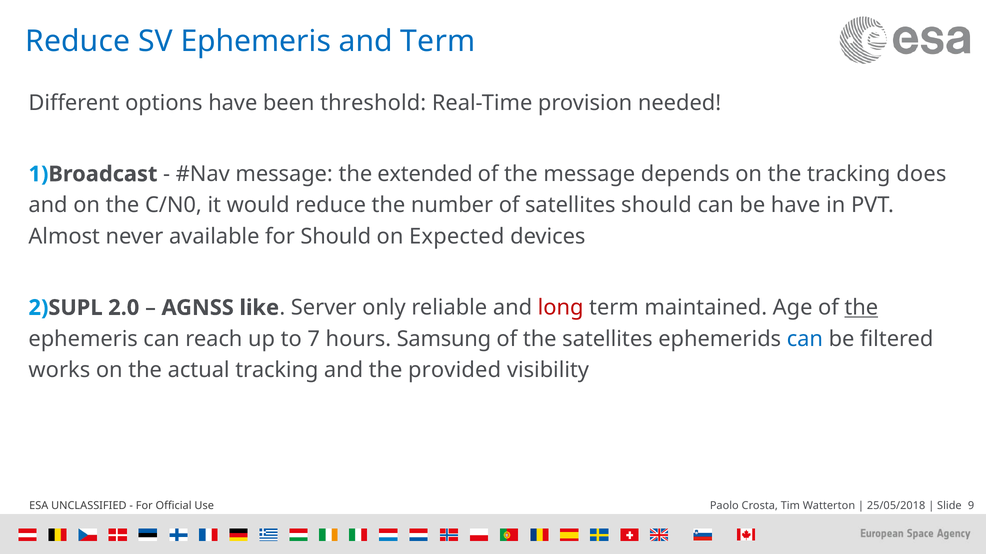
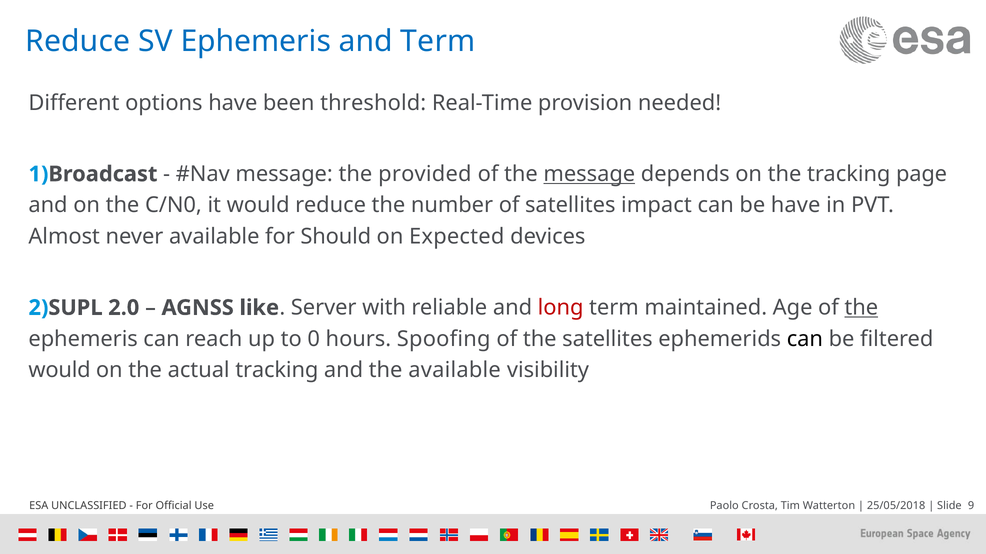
extended: extended -> provided
message at (589, 174) underline: none -> present
does: does -> page
satellites should: should -> impact
only: only -> with
7: 7 -> 0
Samsung: Samsung -> Spoofing
can at (805, 339) colour: blue -> black
works at (59, 371): works -> would
the provided: provided -> available
